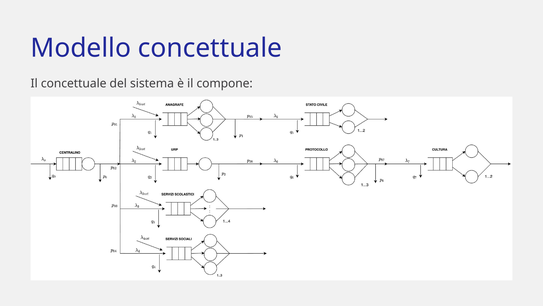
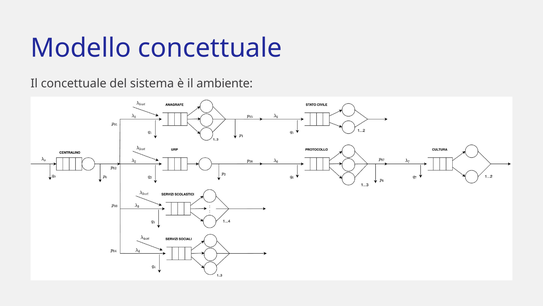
compone: compone -> ambiente
